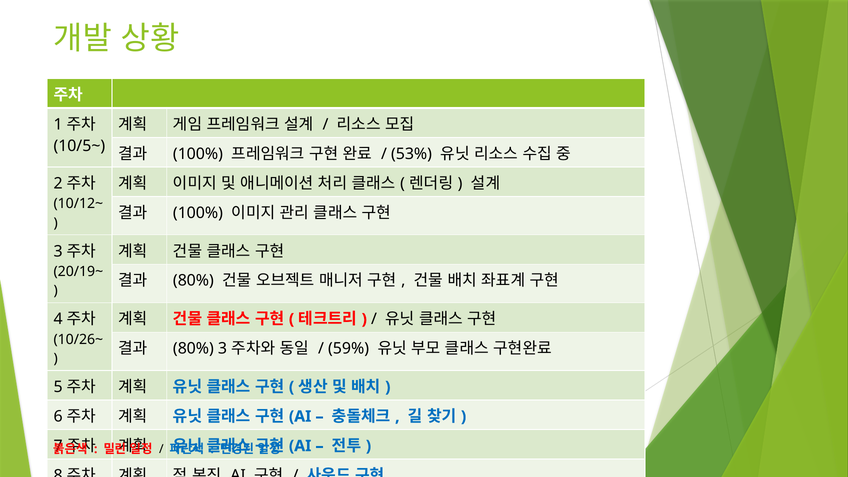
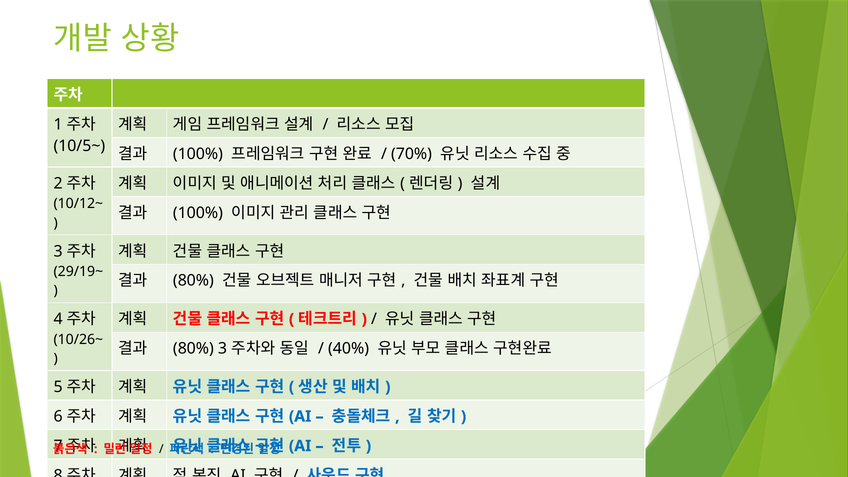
53%: 53% -> 70%
20/19~: 20/19~ -> 29/19~
59%: 59% -> 40%
